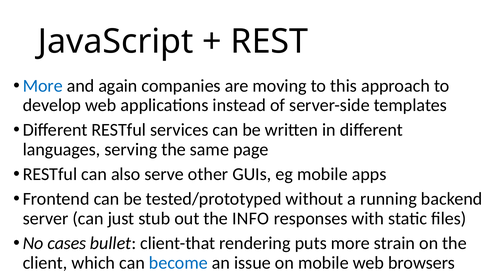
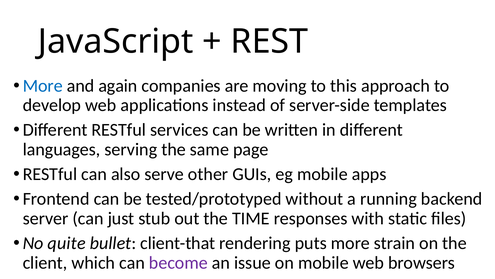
INFO: INFO -> TIME
cases: cases -> quite
become colour: blue -> purple
